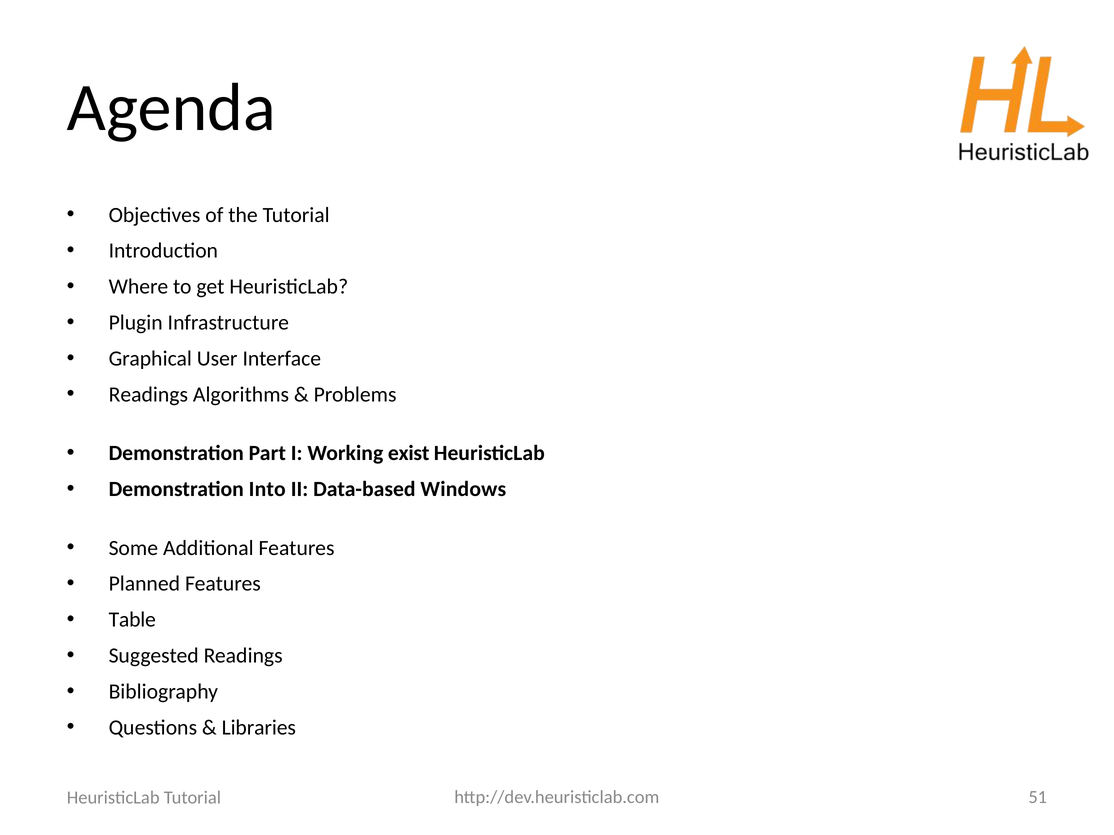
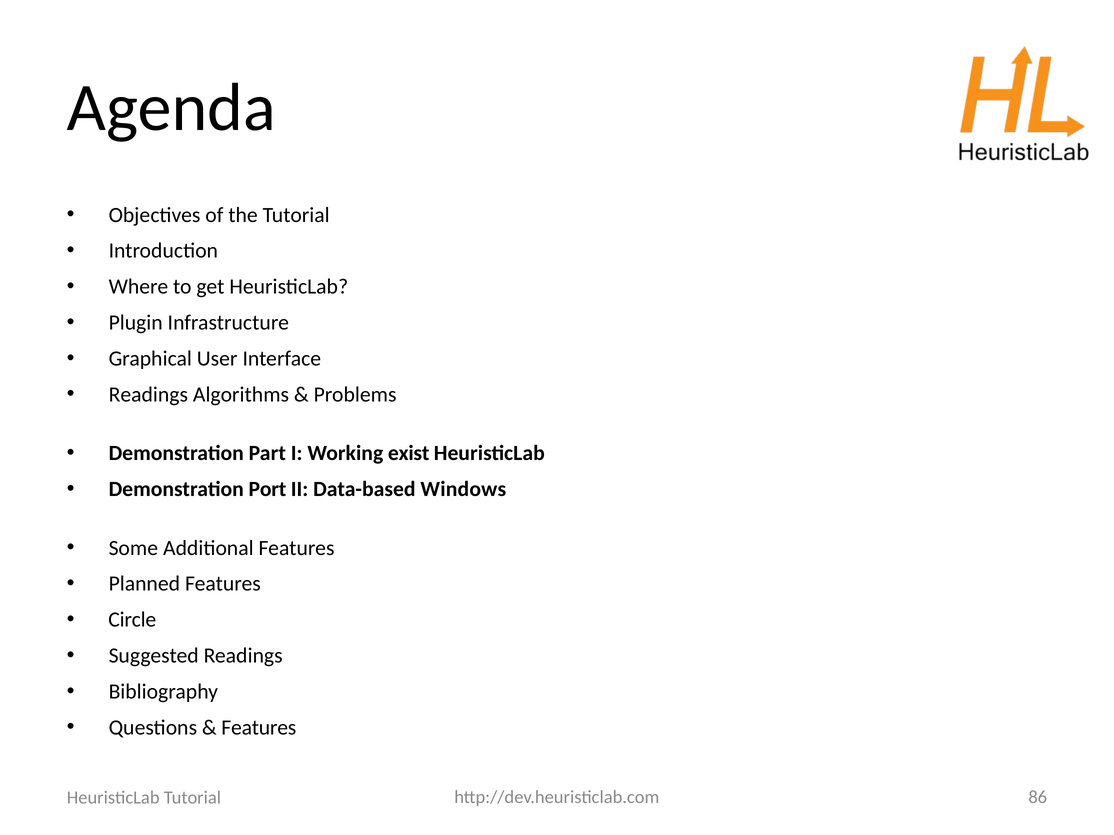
Into: Into -> Port
Table: Table -> Circle
Libraries at (259, 728): Libraries -> Features
51: 51 -> 86
